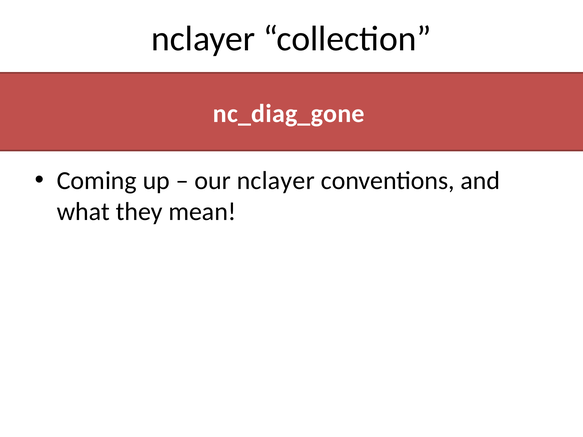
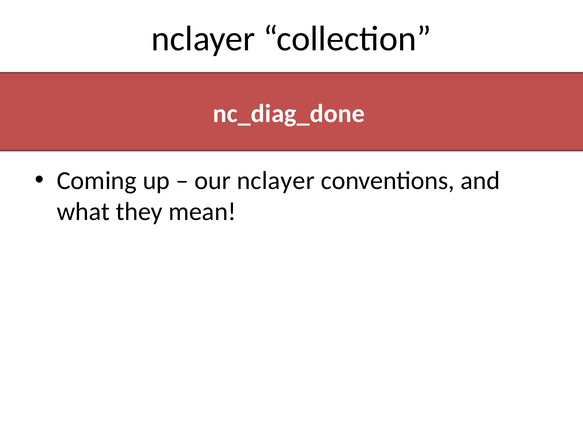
nc_diag_gone: nc_diag_gone -> nc_diag_done
